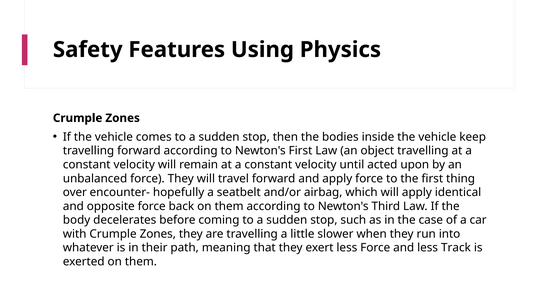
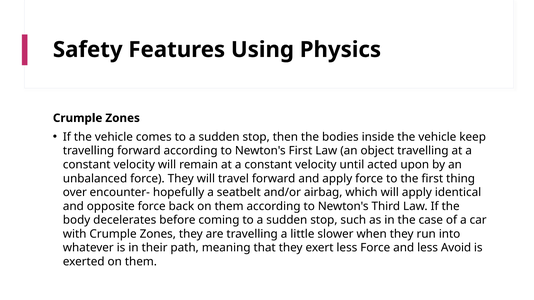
Track: Track -> Avoid
